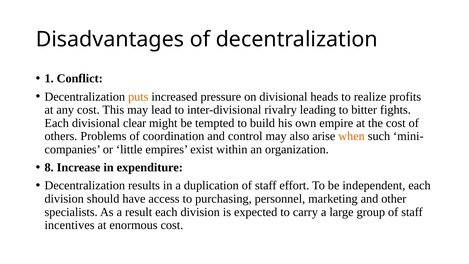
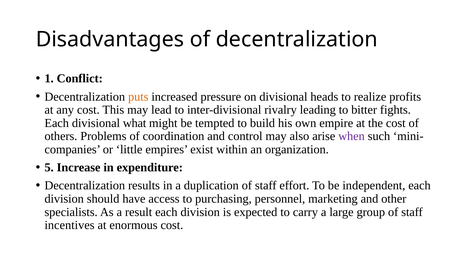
clear: clear -> what
when colour: orange -> purple
8: 8 -> 5
